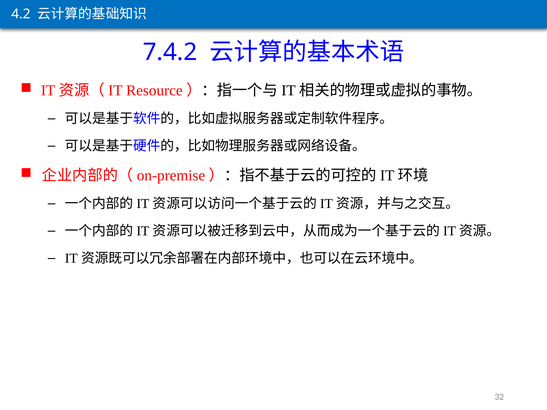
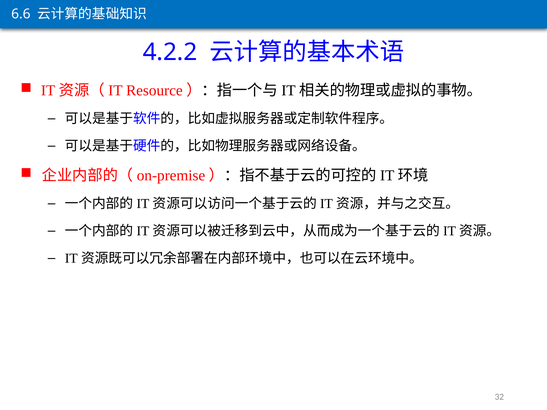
4.2: 4.2 -> 6.6
7.4.2: 7.4.2 -> 4.2.2
